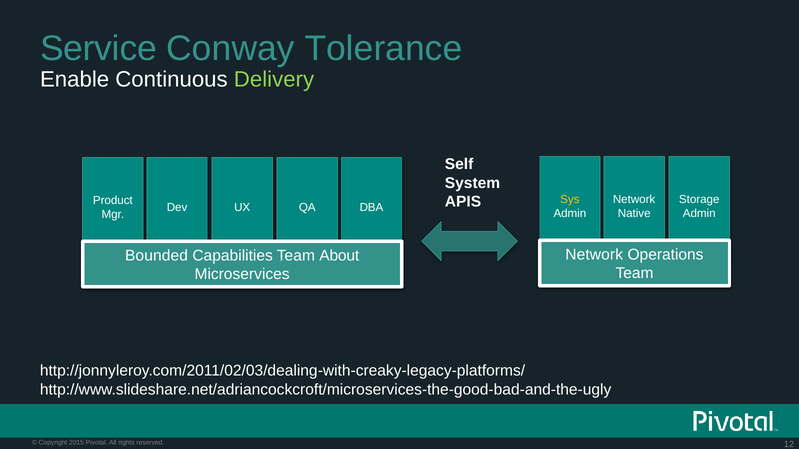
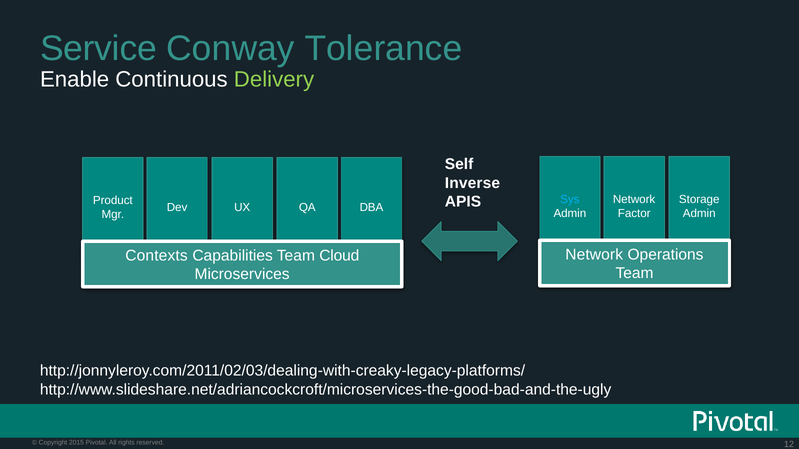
System: System -> Inverse
Sys colour: yellow -> light blue
Native: Native -> Factor
Bounded: Bounded -> Contexts
About: About -> Cloud
